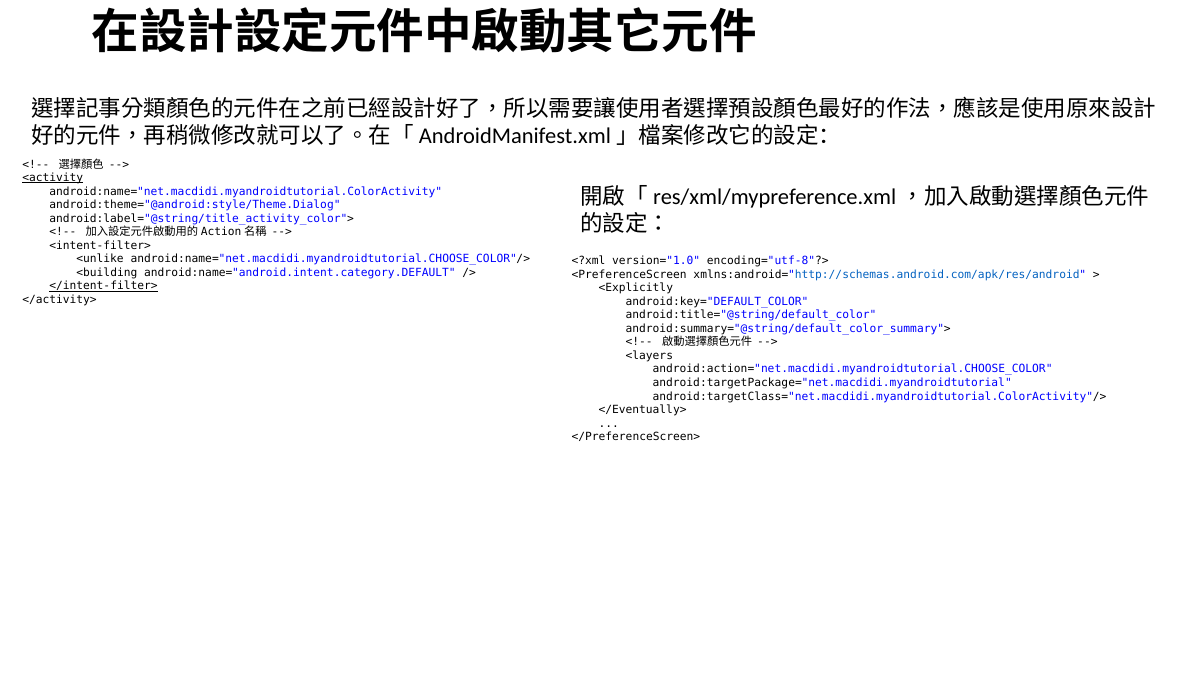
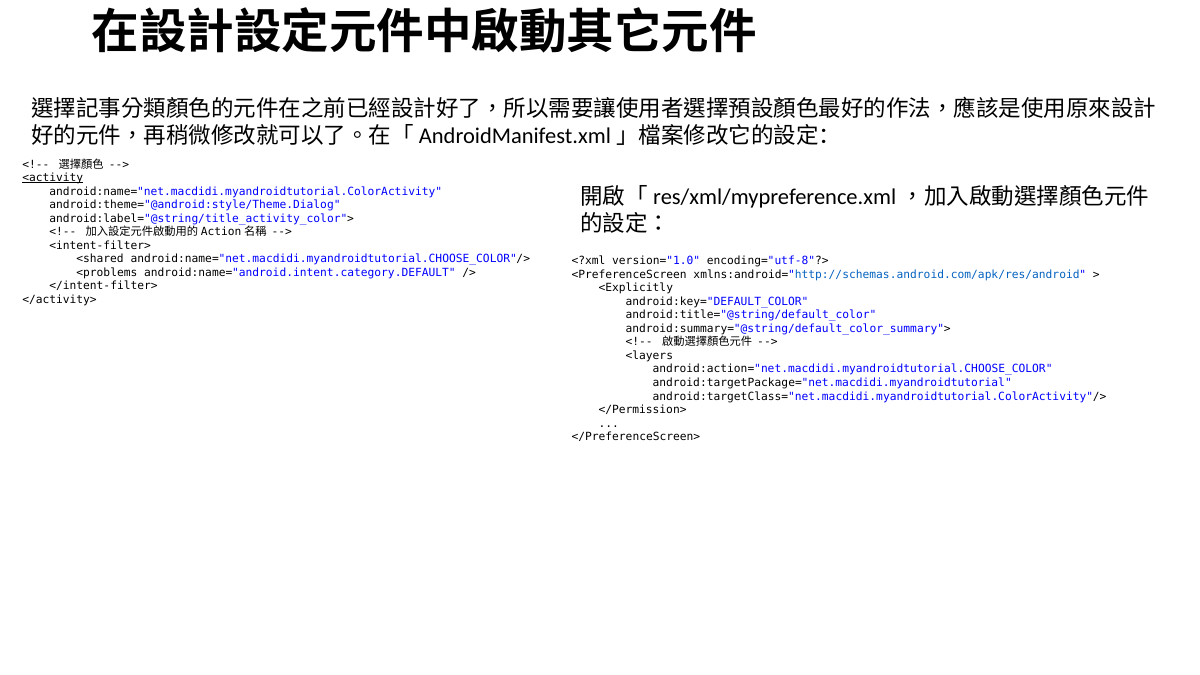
<unlike: <unlike -> <shared
<building: <building -> <problems
</intent-filter> underline: present -> none
</Eventually>: </Eventually> -> </Permission>
